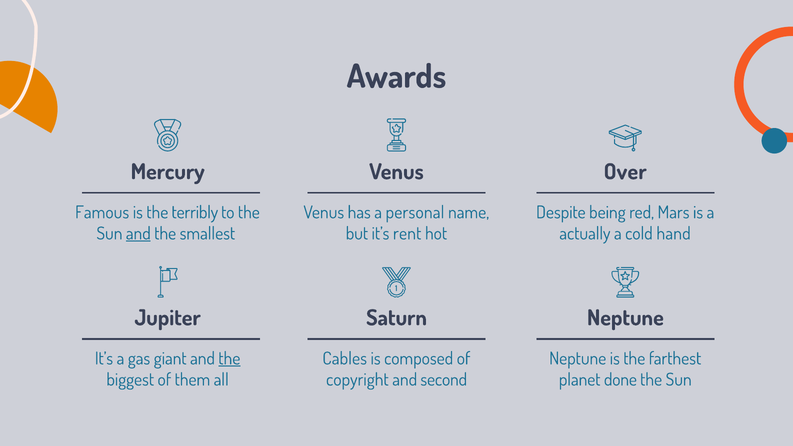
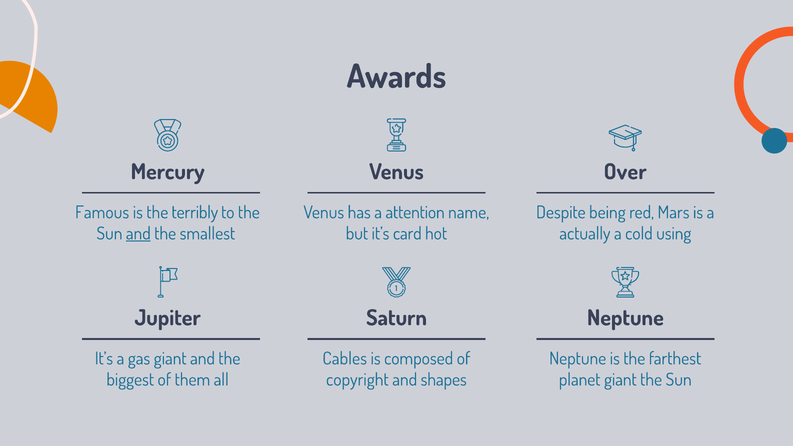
personal: personal -> attention
rent: rent -> card
hand: hand -> using
the at (229, 359) underline: present -> none
second: second -> shapes
planet done: done -> giant
